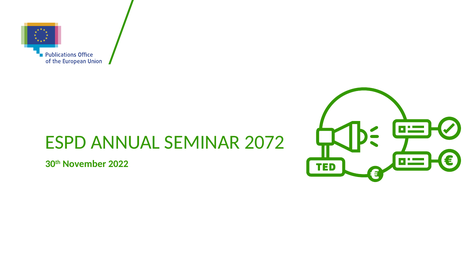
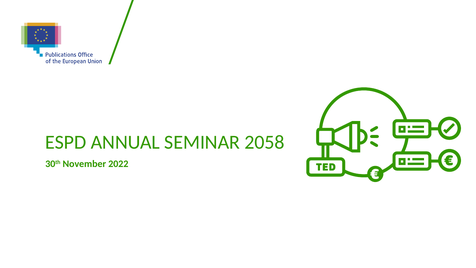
2072: 2072 -> 2058
